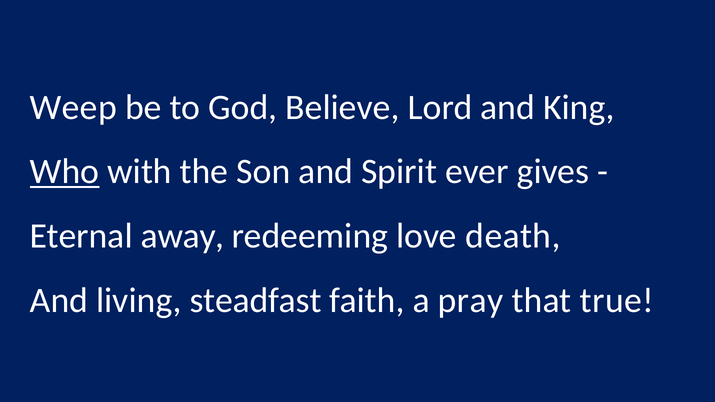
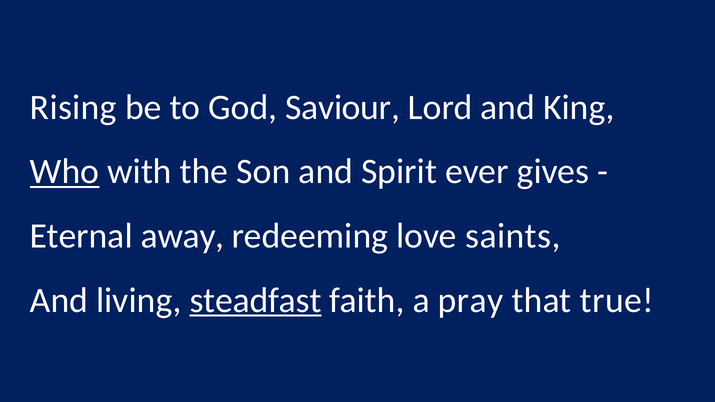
Weep: Weep -> Rising
Believe: Believe -> Saviour
death: death -> saints
steadfast underline: none -> present
